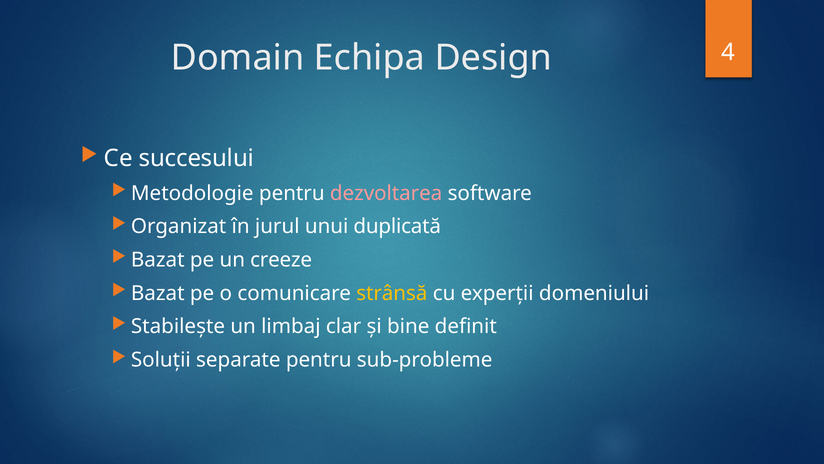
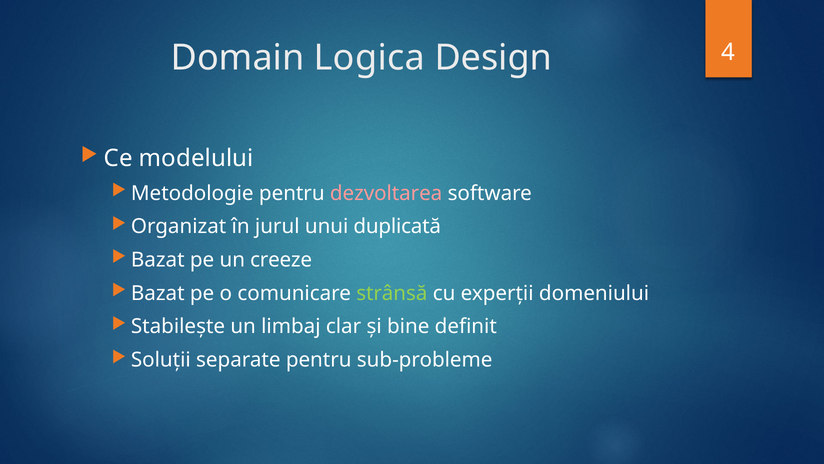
Echipa: Echipa -> Logica
succesului: succesului -> modelului
strânsă colour: yellow -> light green
